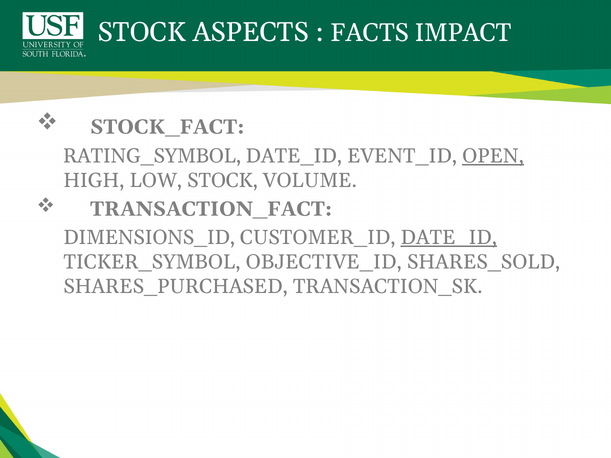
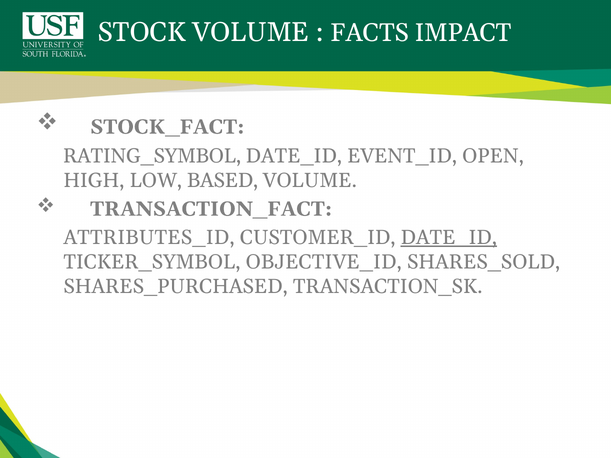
STOCK ASPECTS: ASPECTS -> VOLUME
OPEN underline: present -> none
LOW STOCK: STOCK -> BASED
DIMENSIONS_ID: DIMENSIONS_ID -> ATTRIBUTES_ID
